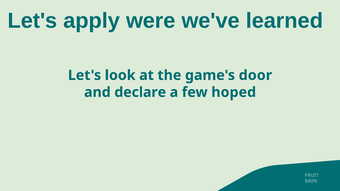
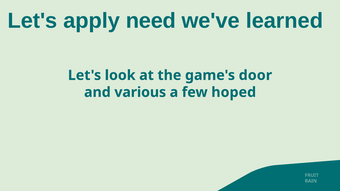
were: were -> need
declare: declare -> various
